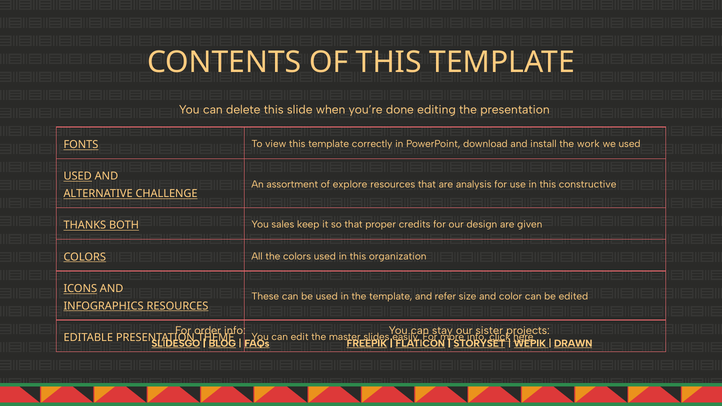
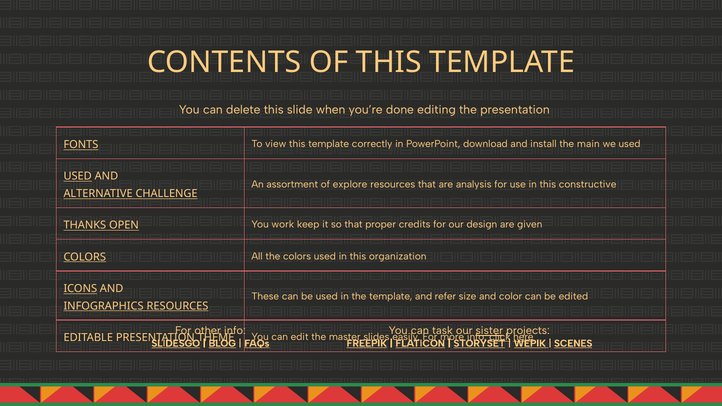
work: work -> main
BOTH: BOTH -> OPEN
sales: sales -> work
order: order -> other
stay: stay -> task
sister underline: none -> present
DRAWN: DRAWN -> SCENES
